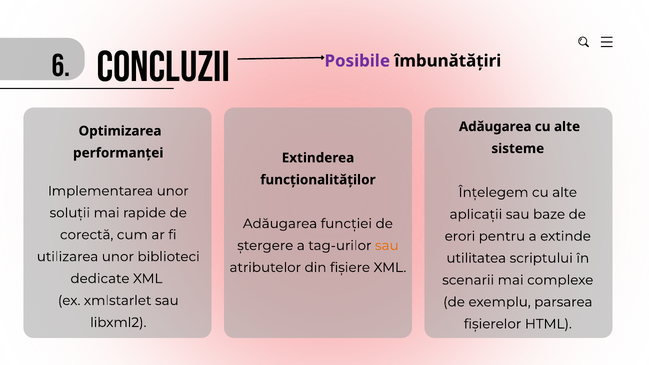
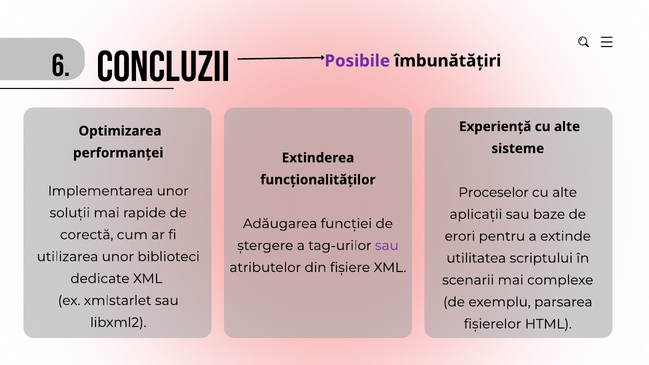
Adăugarea at (495, 127): Adăugarea -> Experiență
Înțelegem: Înțelegem -> Proceselor
sau at (387, 246) colour: orange -> purple
